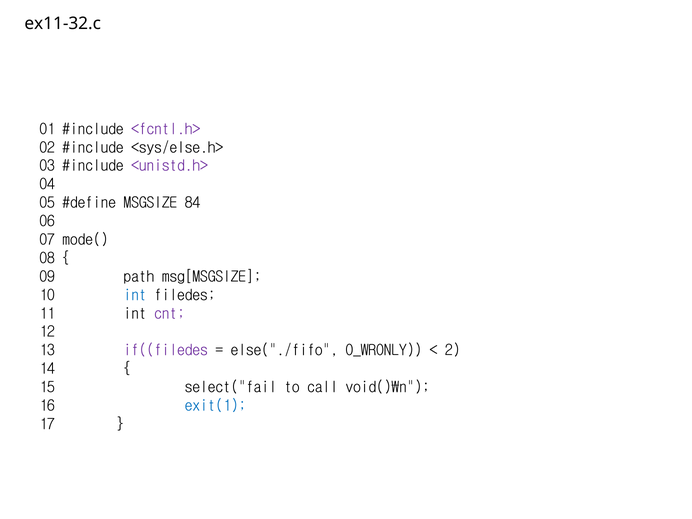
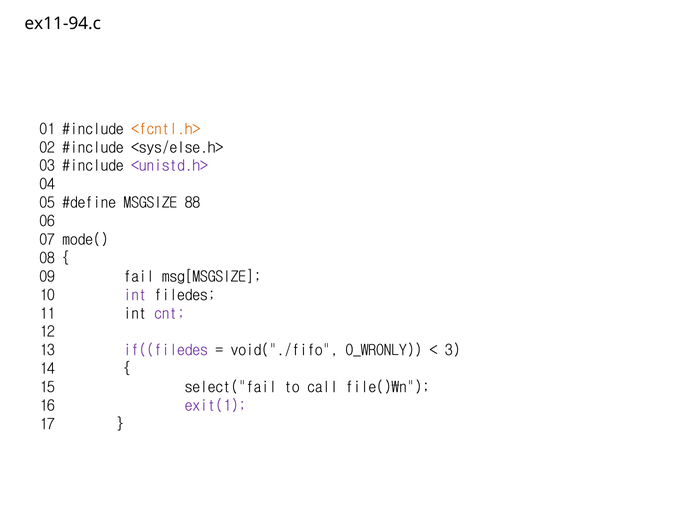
ex11-32.c: ex11-32.c -> ex11-94.c
<fcntl.h> colour: purple -> orange
84: 84 -> 88
path: path -> fail
int at (135, 295) colour: blue -> purple
else("./fifo: else("./fifo -> void("./fifo
2: 2 -> 3
void()\n: void()\n -> file()\n
exit(1 colour: blue -> purple
